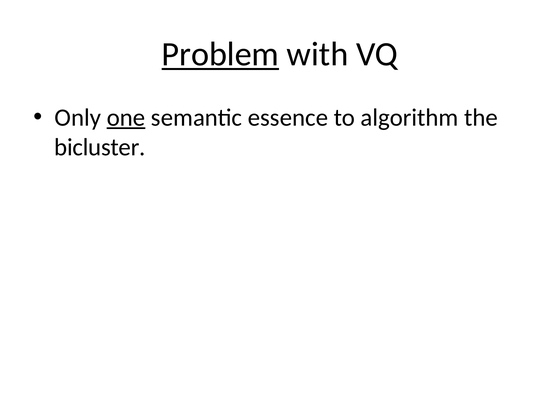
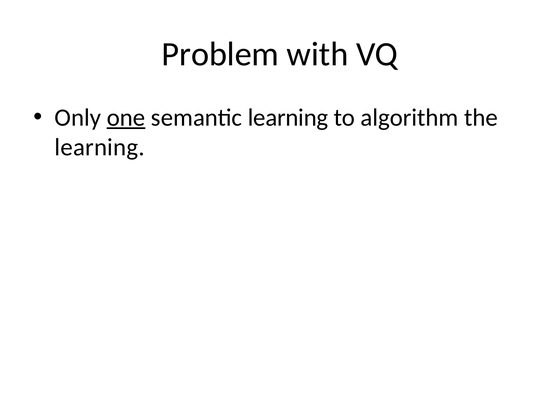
Problem underline: present -> none
semantic essence: essence -> learning
bicluster at (100, 147): bicluster -> learning
